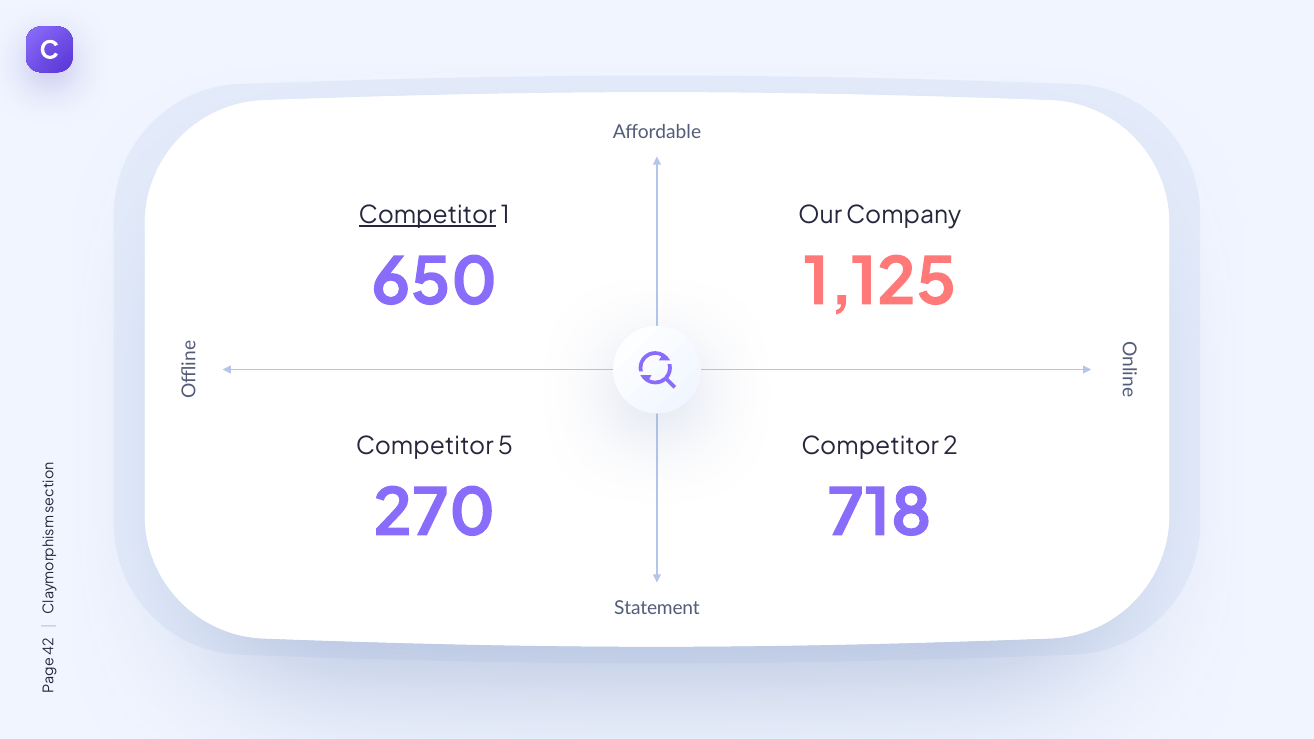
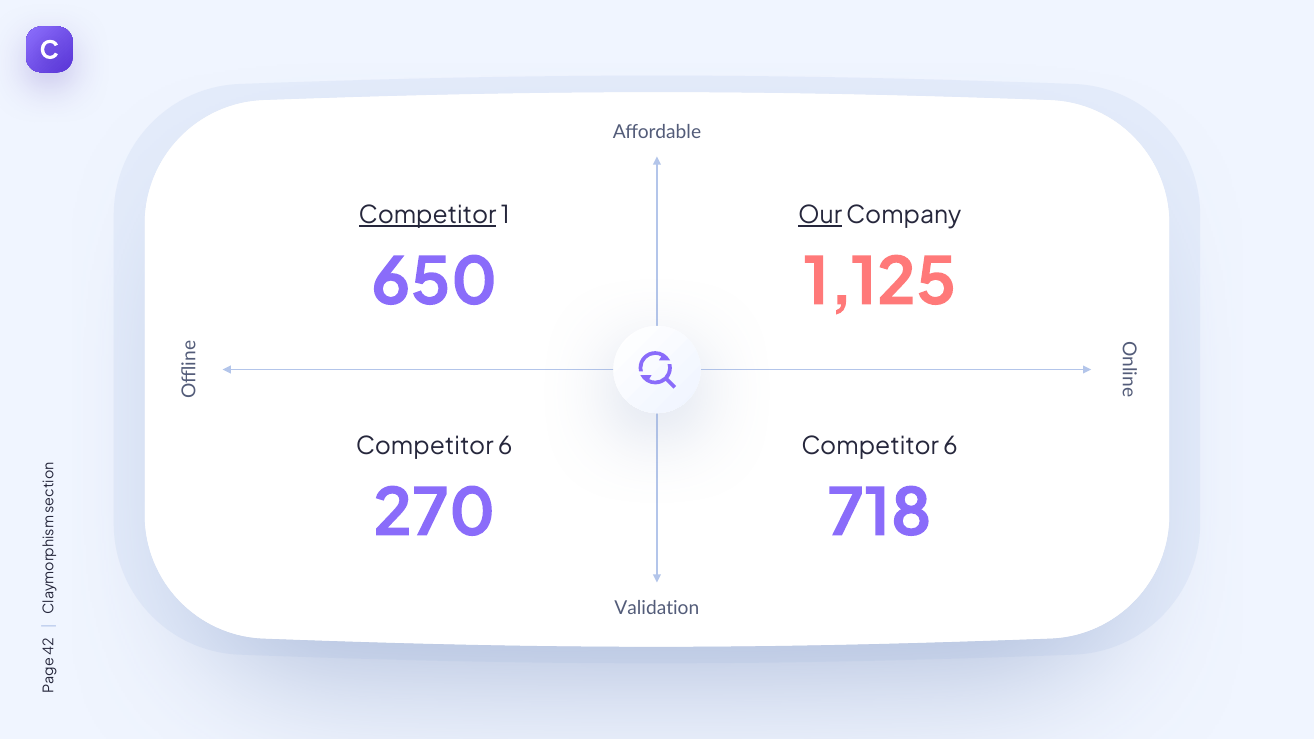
Our underline: none -> present
5 at (505, 447): 5 -> 6
2 at (951, 447): 2 -> 6
Statement: Statement -> Validation
